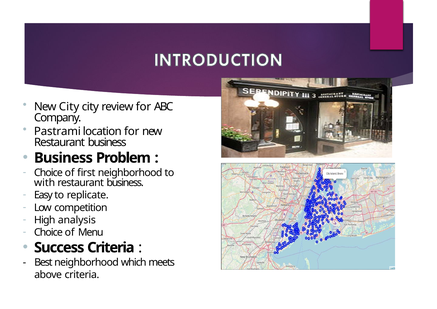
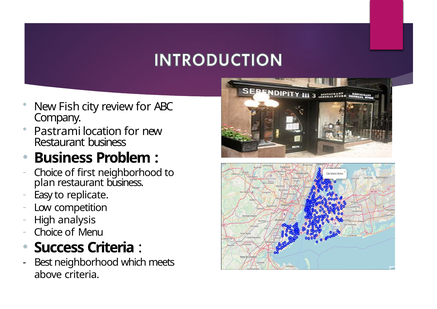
New City: City -> Fish
with: with -> plan
